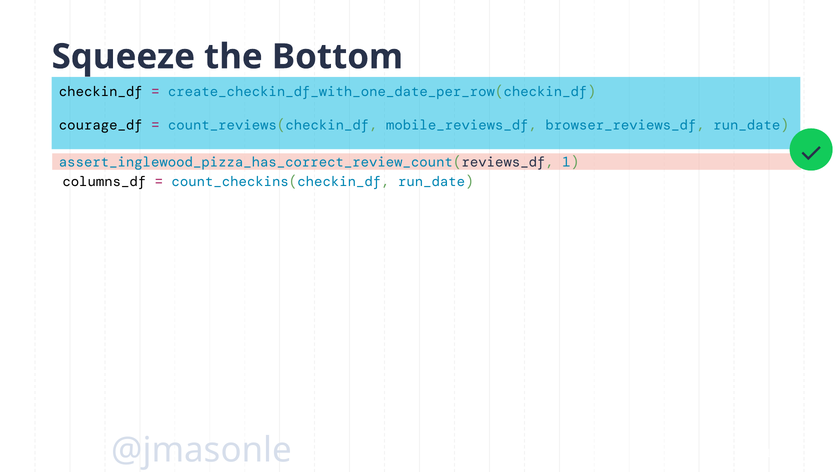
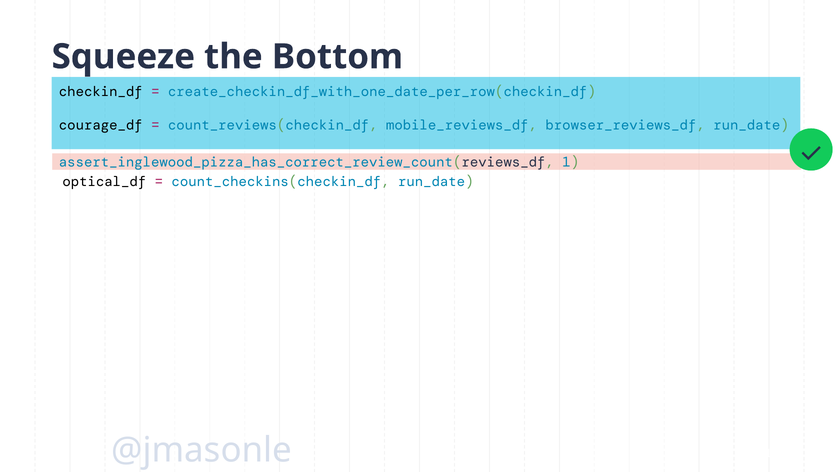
columns_df: columns_df -> optical_df
